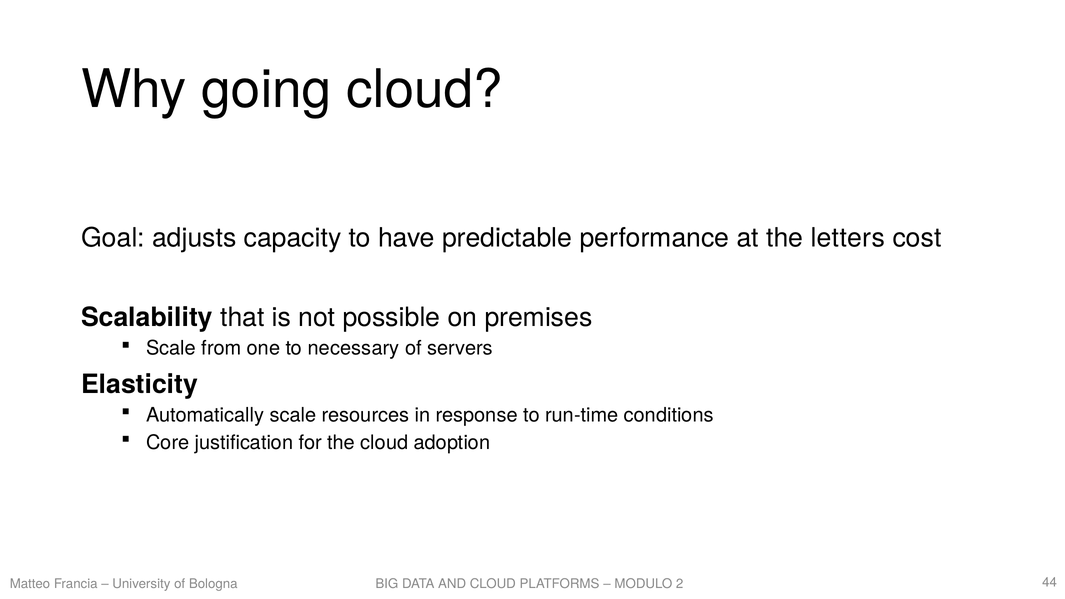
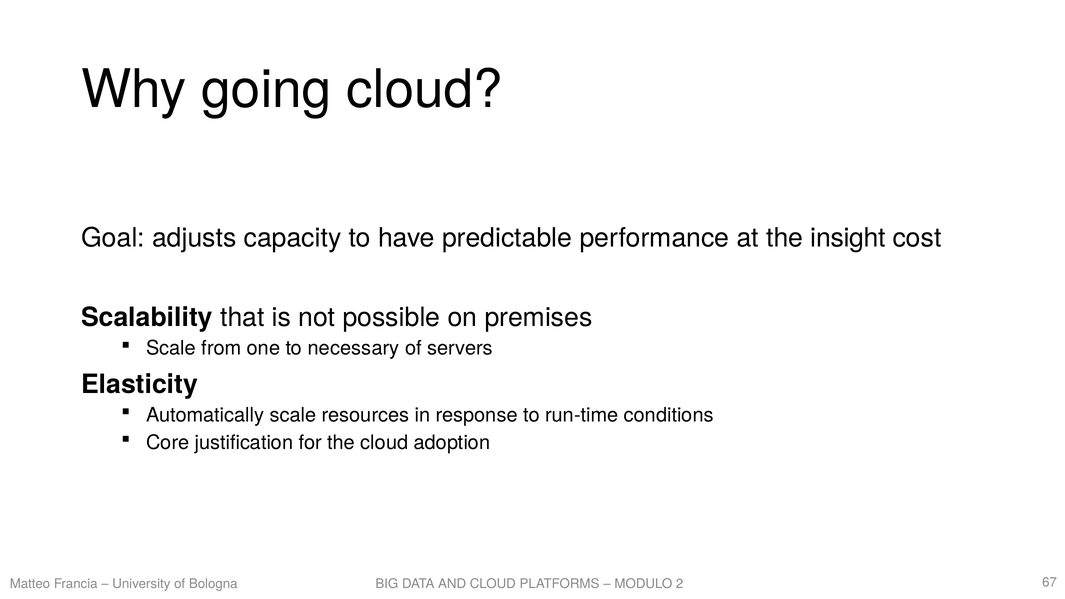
letters: letters -> insight
44: 44 -> 67
